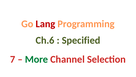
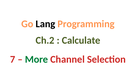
Lang colour: red -> black
Ch.6: Ch.6 -> Ch.2
Specified: Specified -> Calculate
